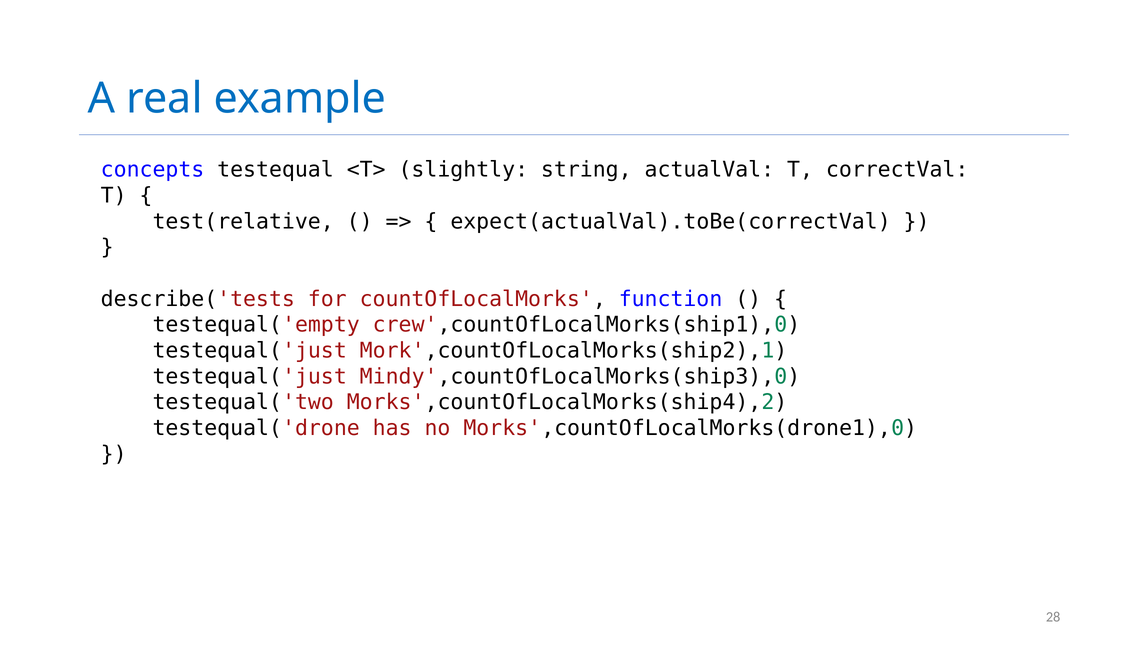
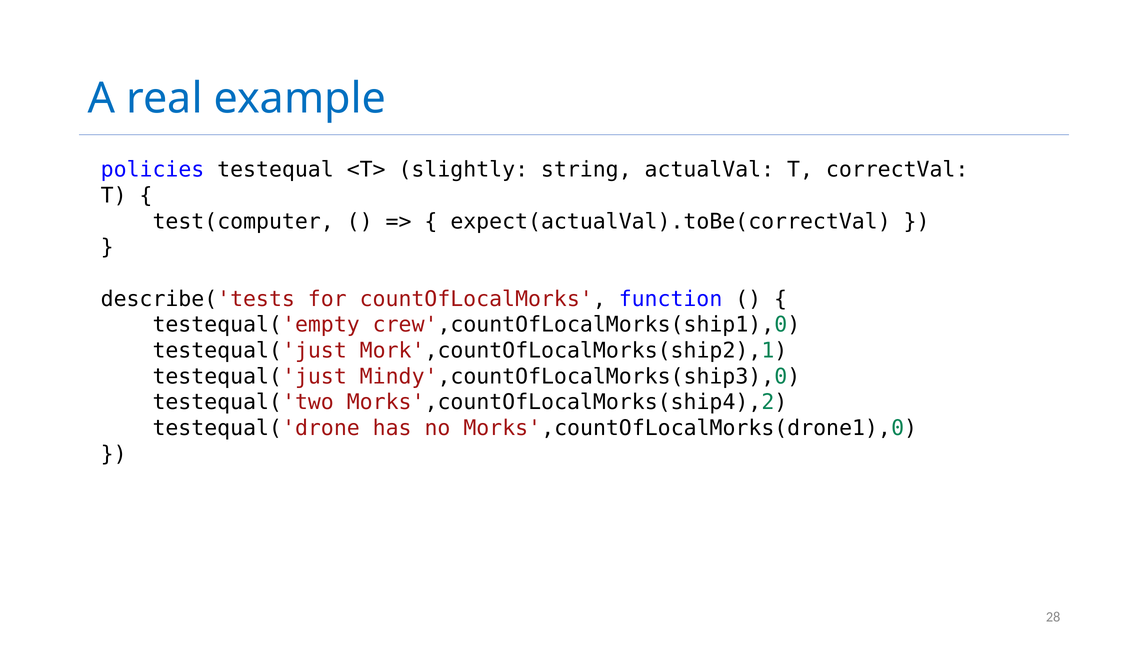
concepts: concepts -> policies
test(relative: test(relative -> test(computer
